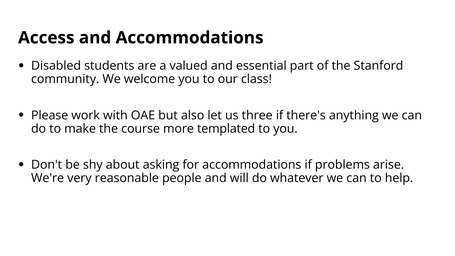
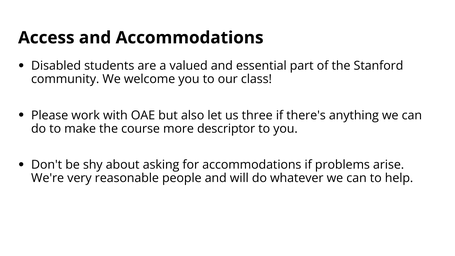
templated: templated -> descriptor
